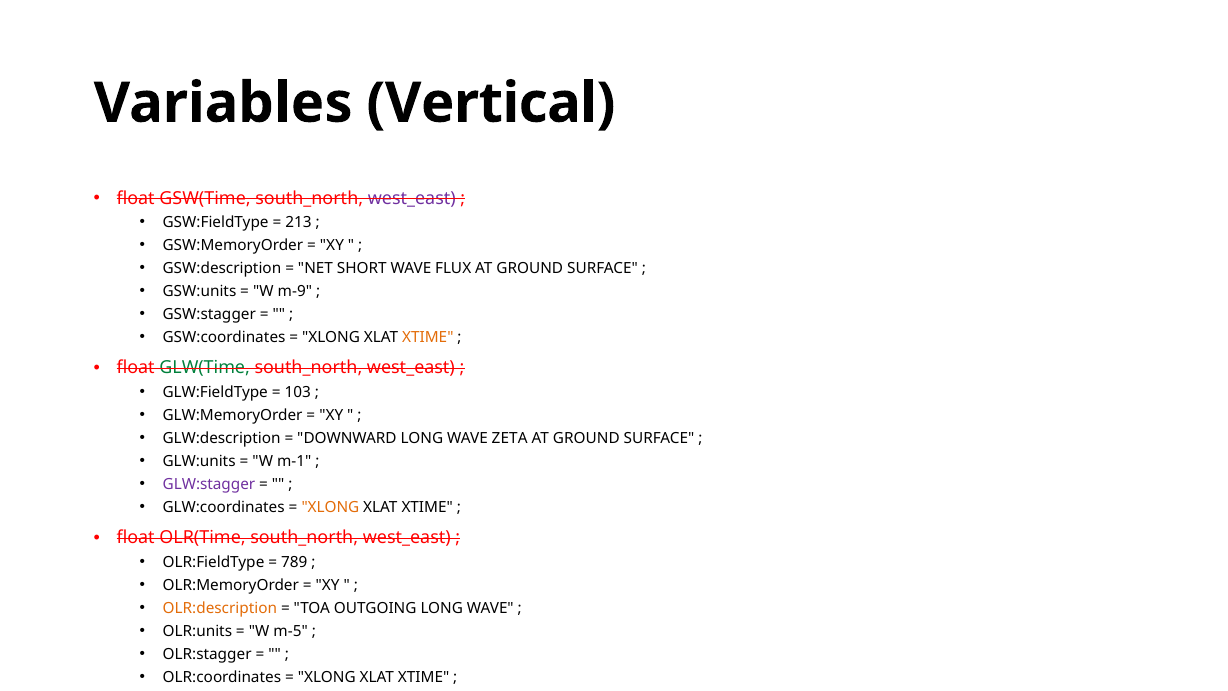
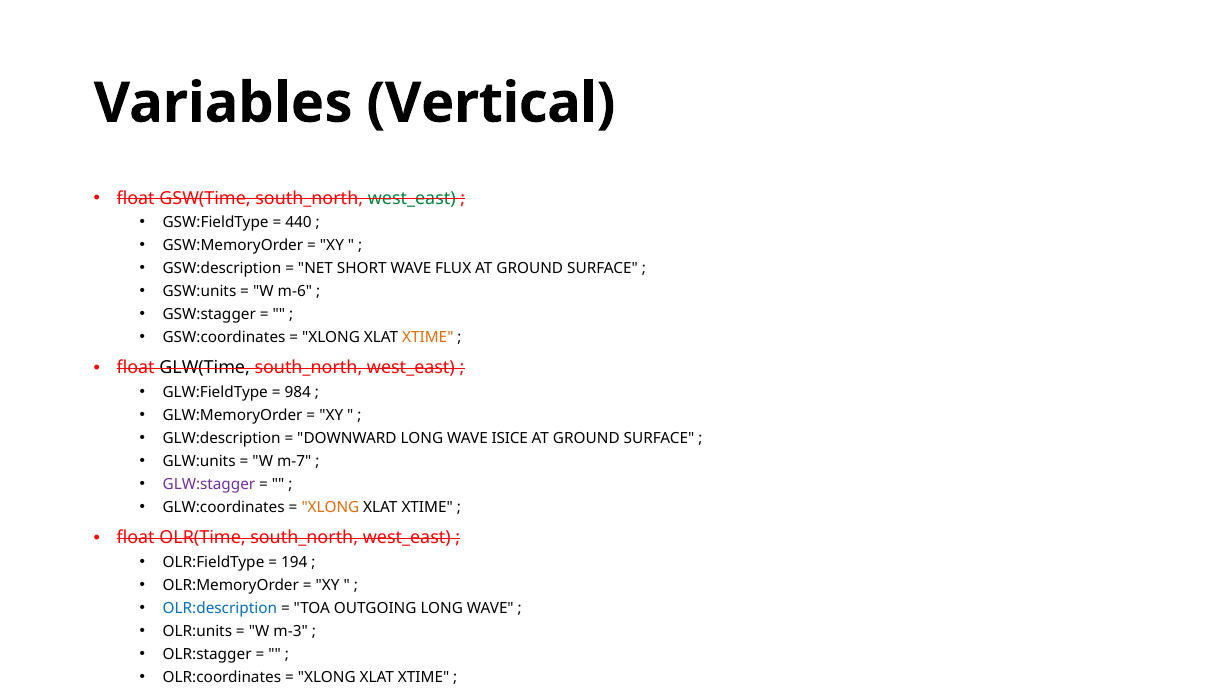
west_east at (412, 198) colour: purple -> green
213: 213 -> 440
m-9: m-9 -> m-6
GLW(Time colour: green -> black
103: 103 -> 984
ZETA: ZETA -> ISICE
m-1: m-1 -> m-7
789: 789 -> 194
OLR:description colour: orange -> blue
m-5: m-5 -> m-3
